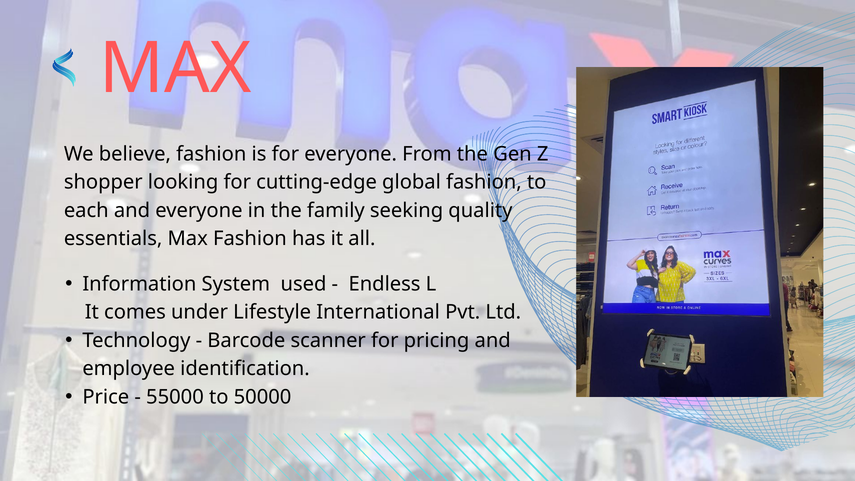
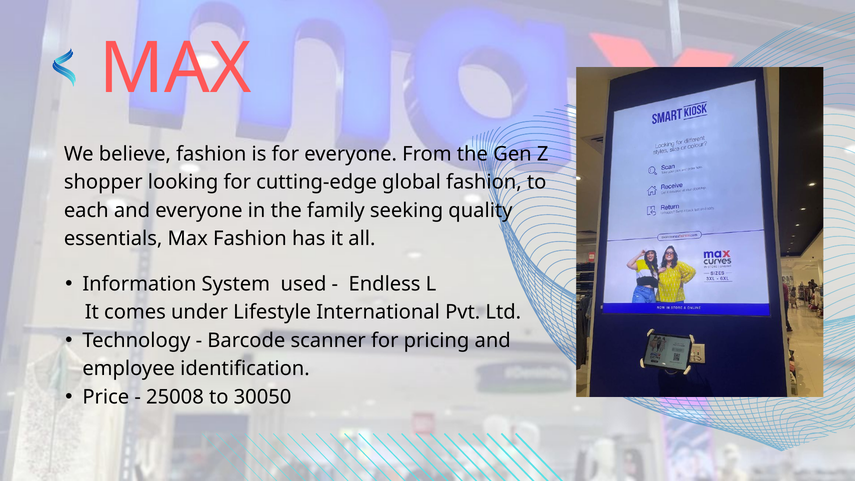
55000: 55000 -> 25008
50000: 50000 -> 30050
